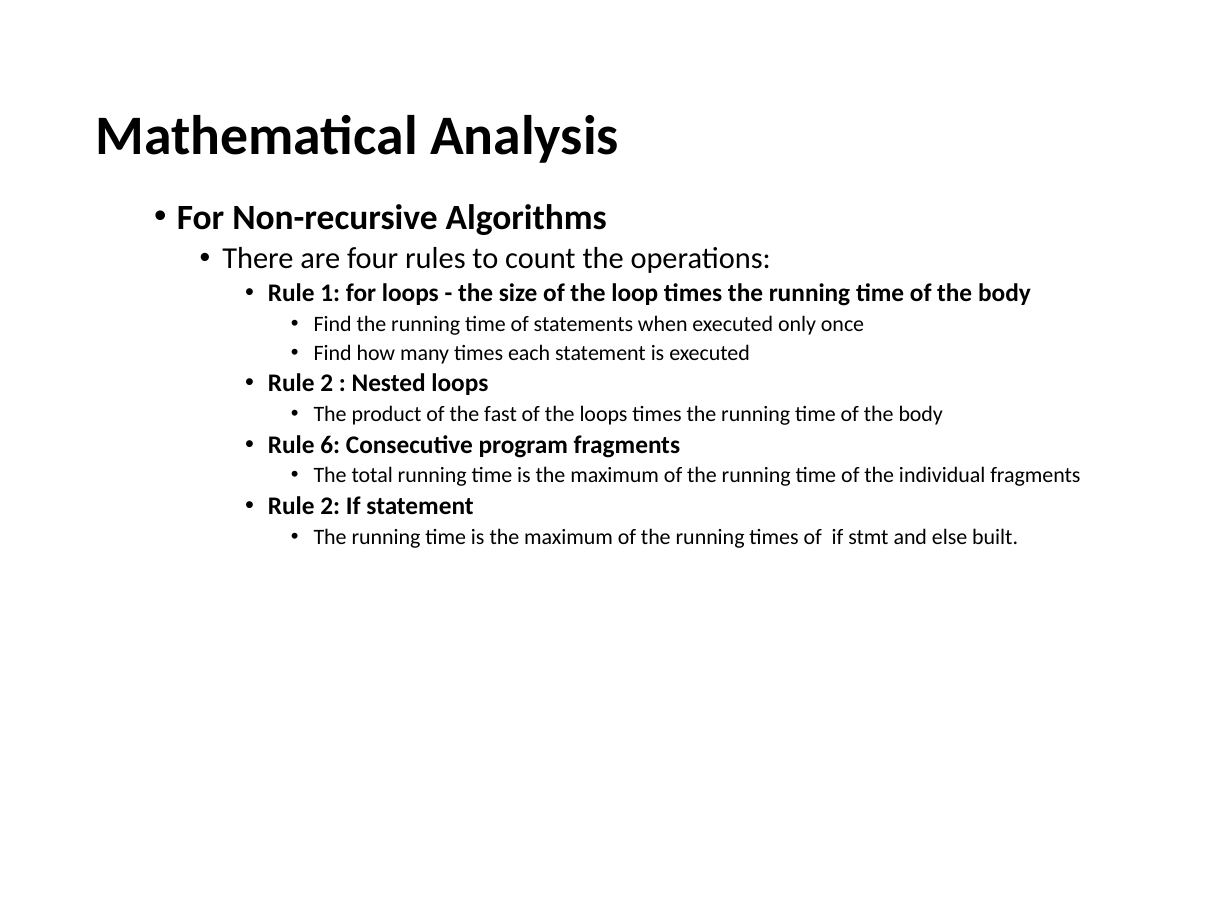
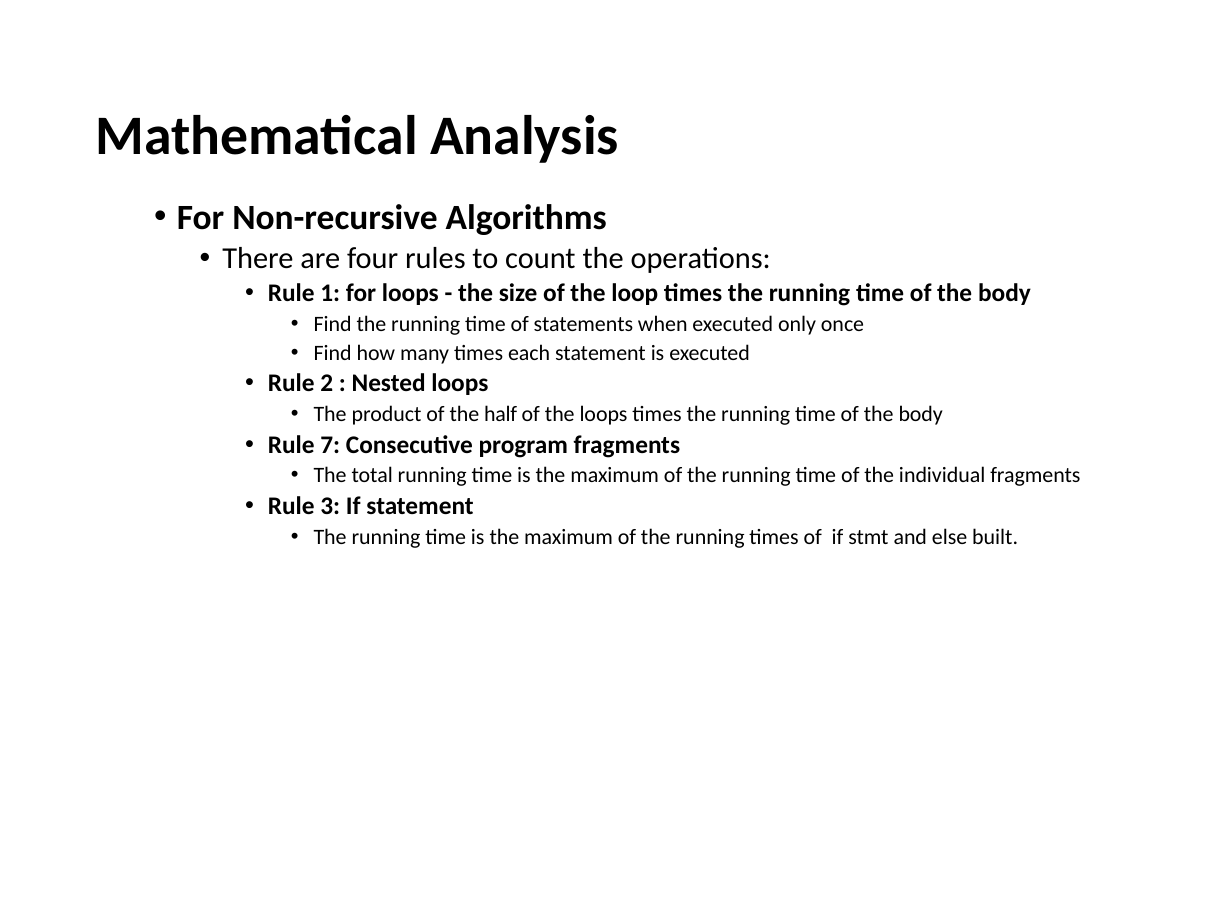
fast: fast -> half
6: 6 -> 7
2 at (330, 506): 2 -> 3
